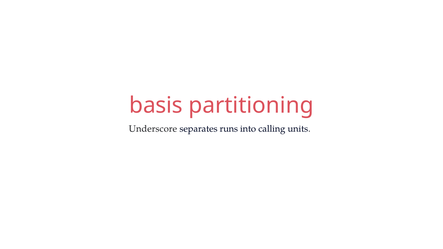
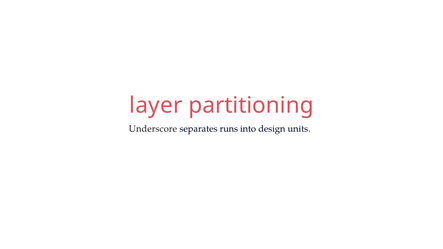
basis: basis -> layer
calling: calling -> design
